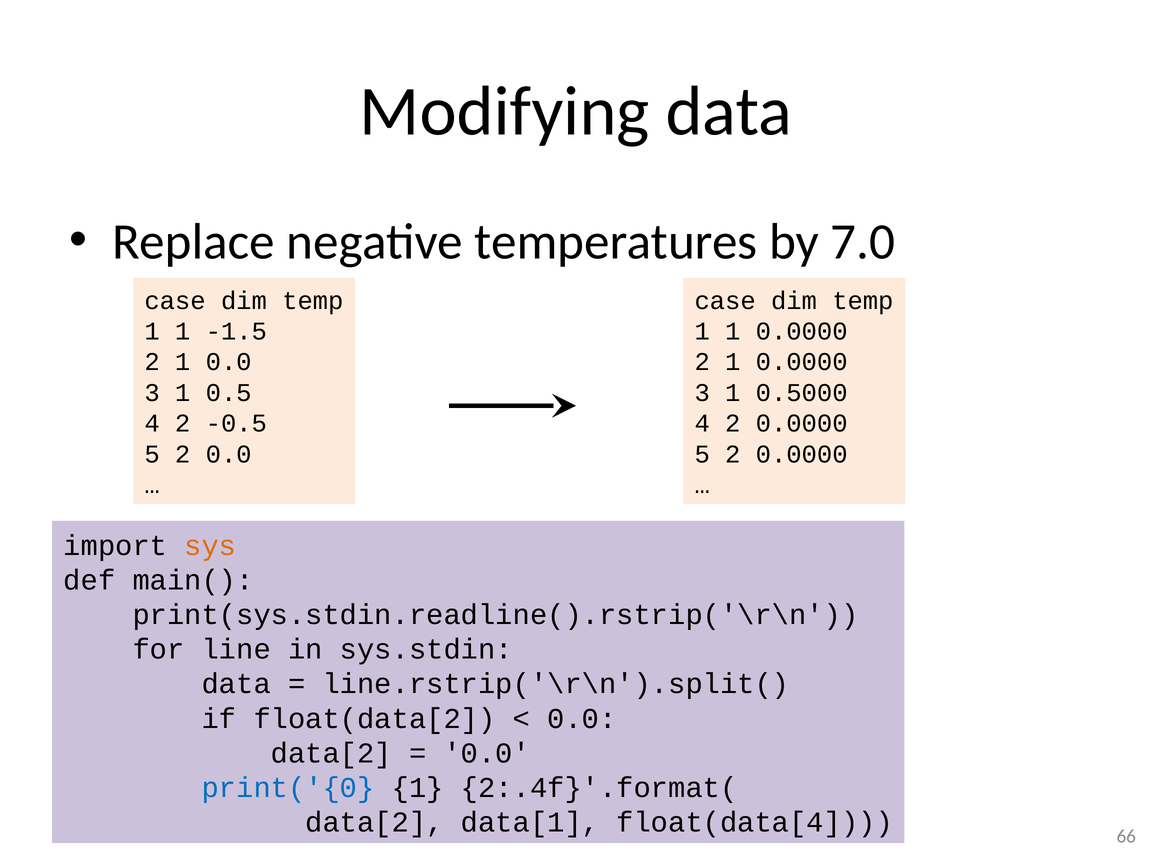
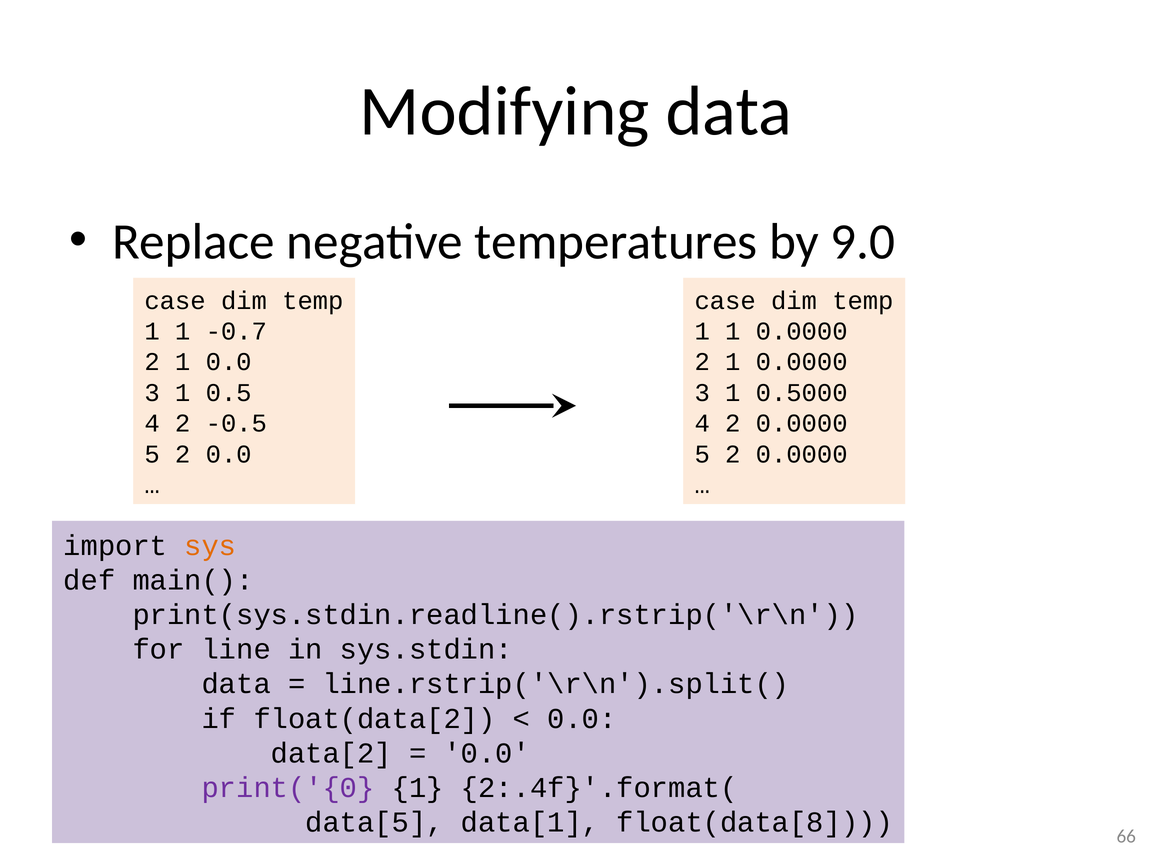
7.0: 7.0 -> 9.0
-1.5: -1.5 -> -0.7
print('{0 colour: blue -> purple
data[2 at (374, 822): data[2 -> data[5
float(data[4: float(data[4 -> float(data[8
